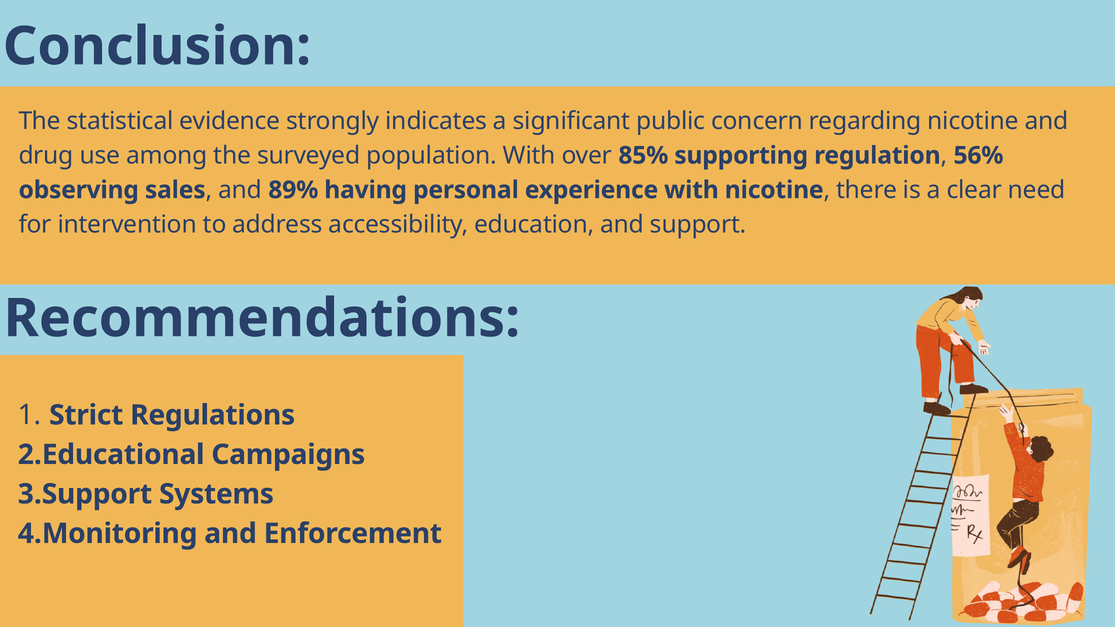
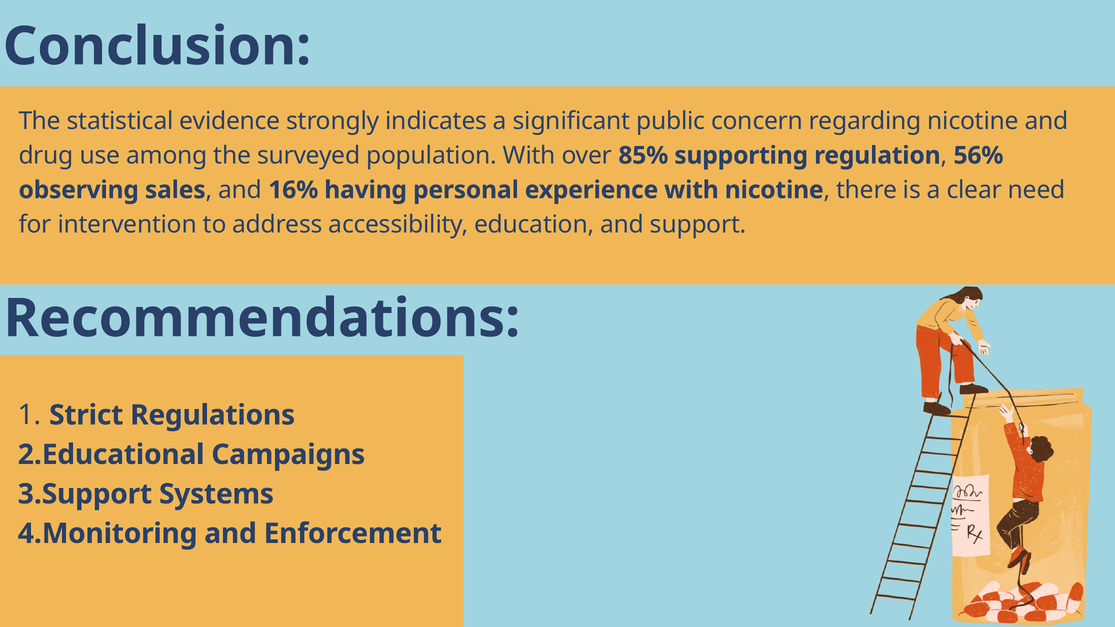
89%: 89% -> 16%
